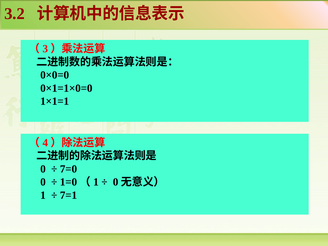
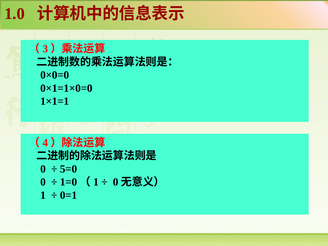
3.2: 3.2 -> 1.0
7=0: 7=0 -> 5=0
7=1: 7=1 -> 0=1
